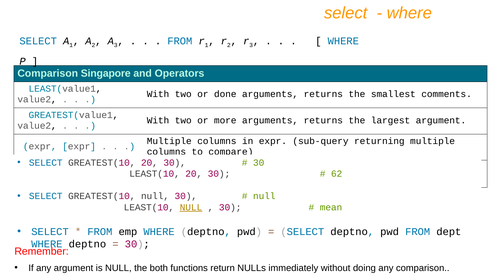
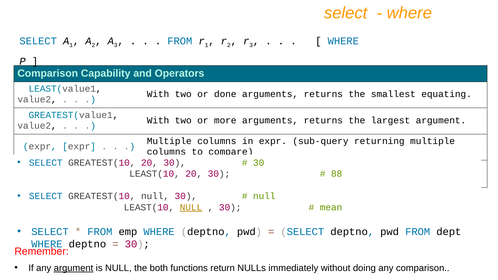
Singapore: Singapore -> Capability
comments: comments -> equating
62: 62 -> 88
argument at (74, 268) underline: none -> present
